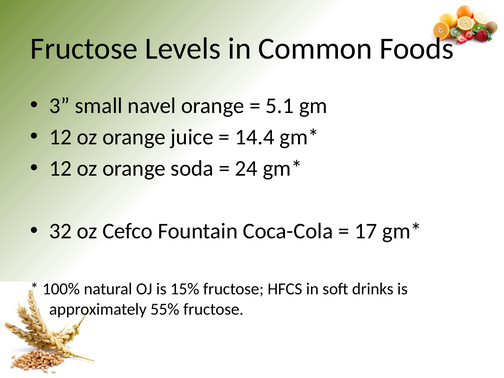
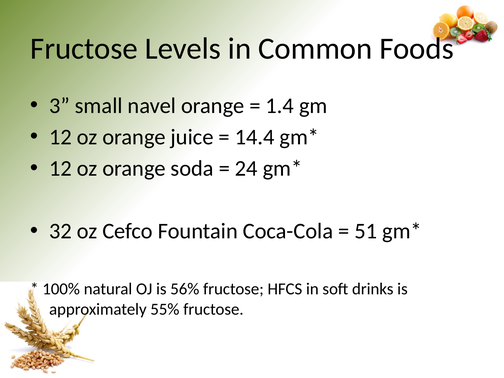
5.1: 5.1 -> 1.4
17: 17 -> 51
15%: 15% -> 56%
